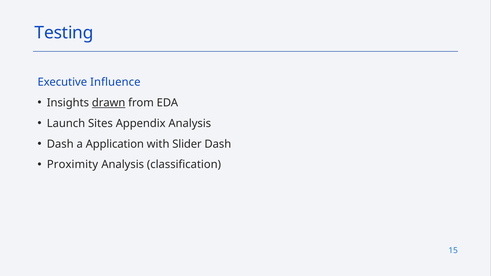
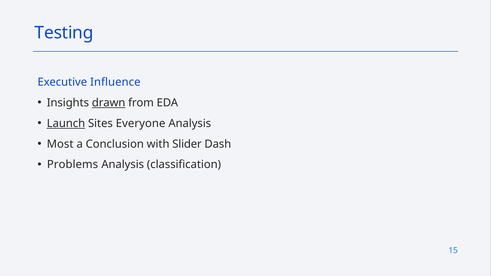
Launch underline: none -> present
Appendix: Appendix -> Everyone
Dash at (60, 144): Dash -> Most
Application: Application -> Conclusion
Proximity: Proximity -> Problems
